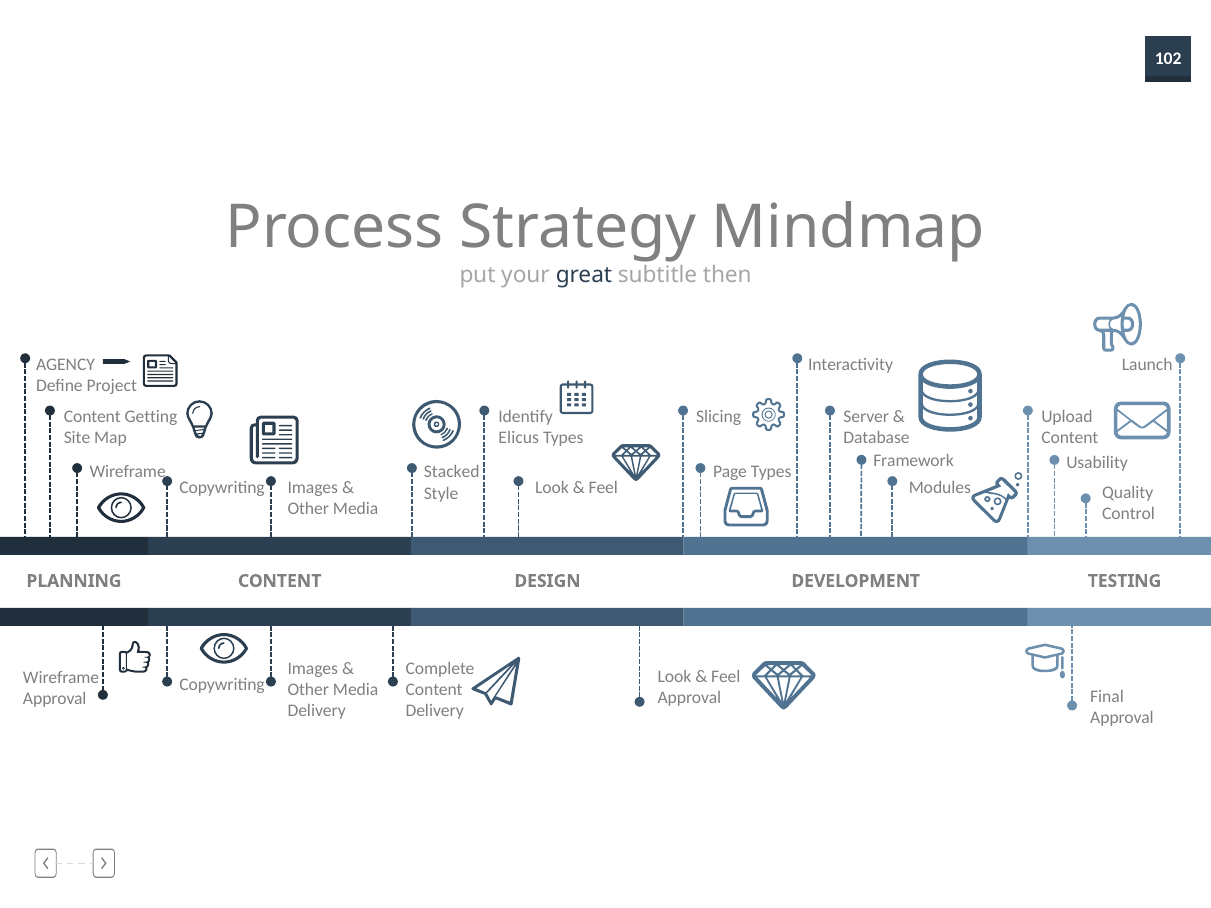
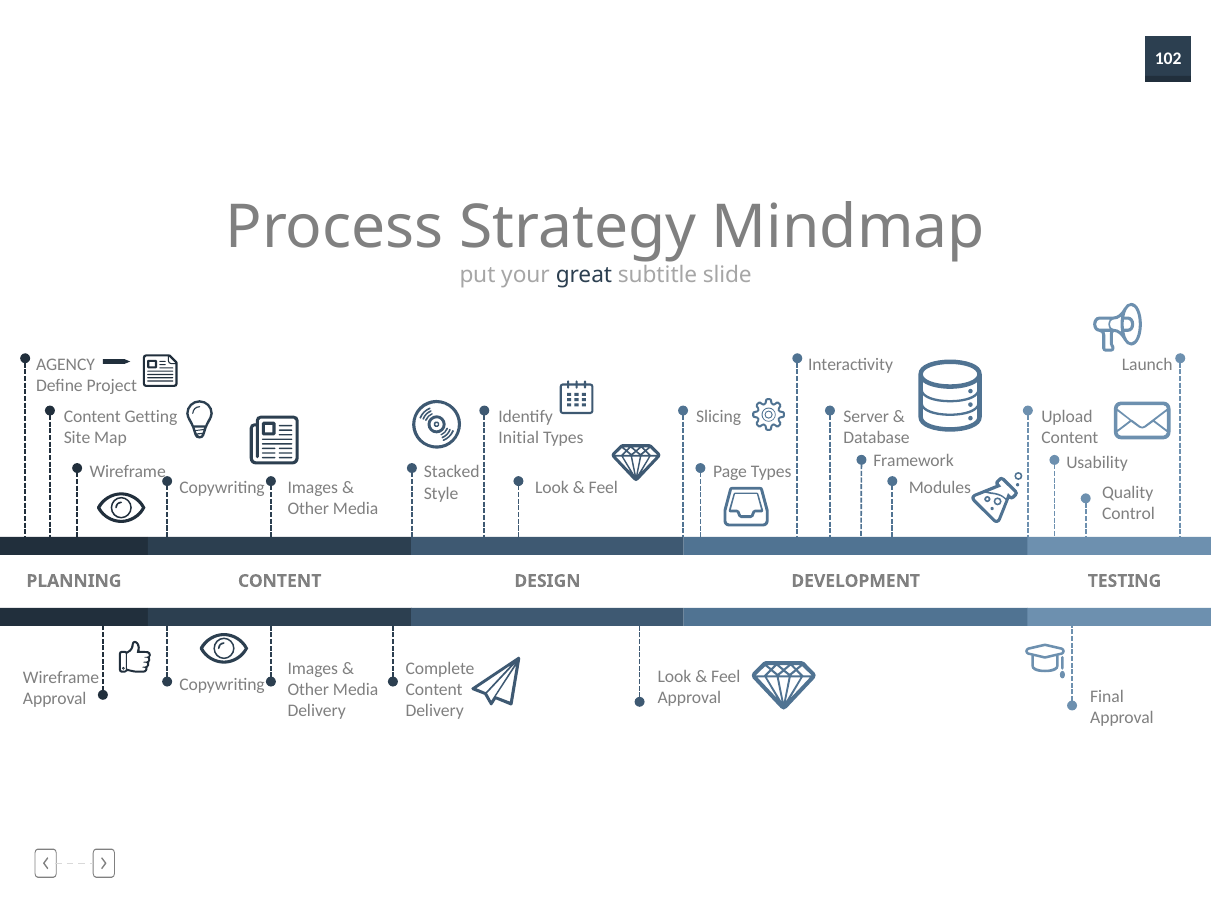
then: then -> slide
Elicus: Elicus -> Initial
